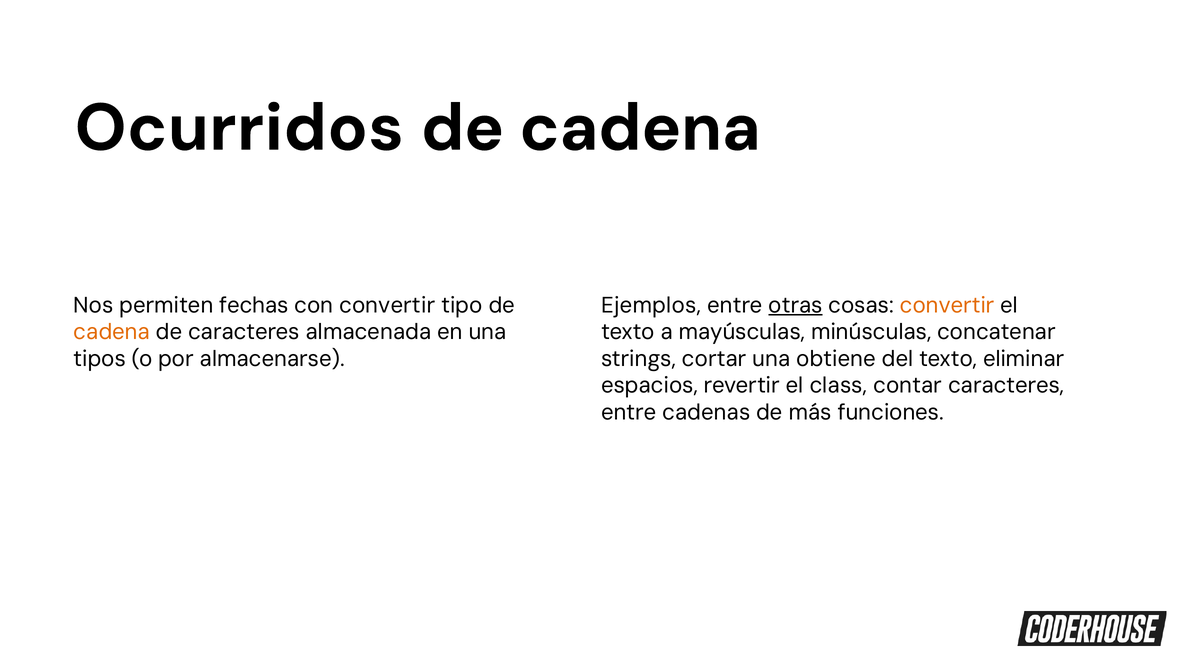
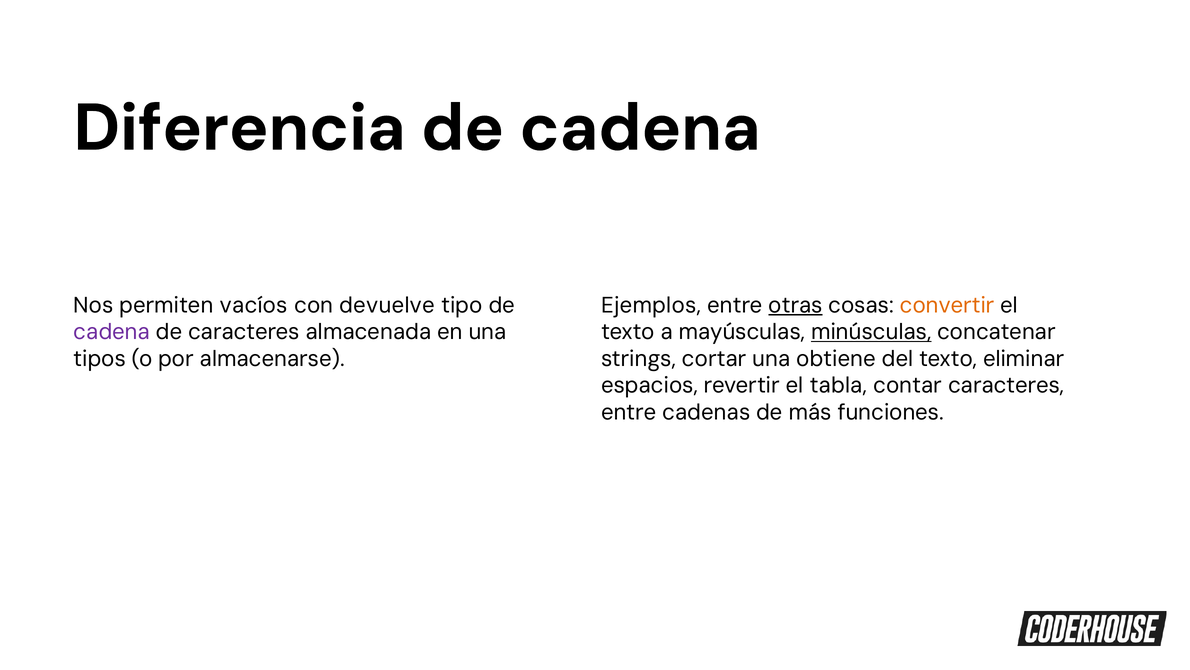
Ocurridos: Ocurridos -> Diferencia
fechas: fechas -> vacíos
con convertir: convertir -> devuelve
cadena at (112, 332) colour: orange -> purple
minúsculas underline: none -> present
class: class -> tabla
